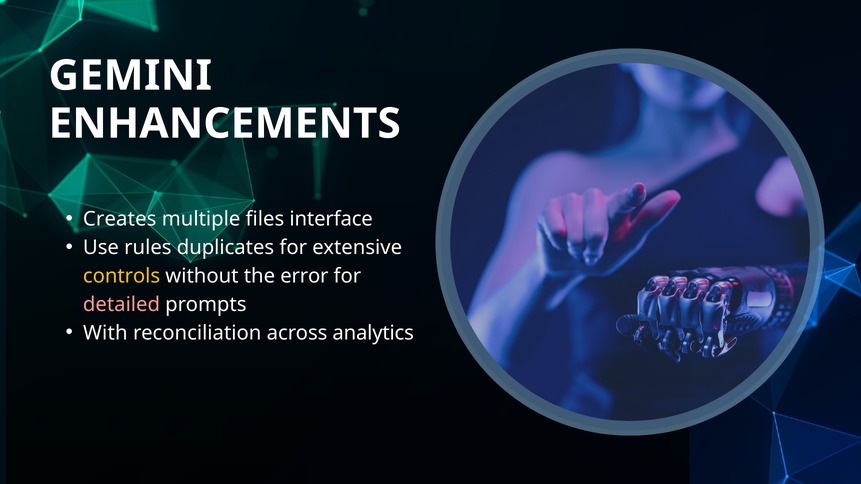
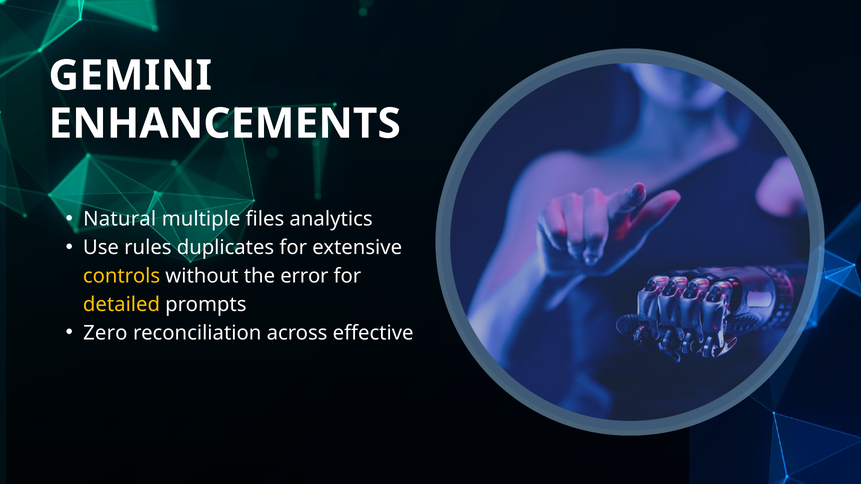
Creates: Creates -> Natural
interface: interface -> analytics
detailed colour: pink -> yellow
With: With -> Zero
analytics: analytics -> effective
